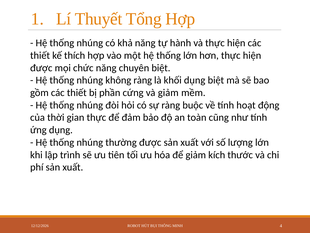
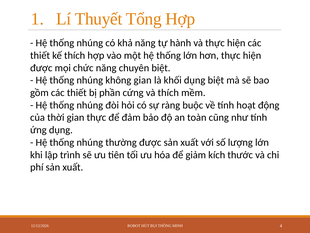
không ràng: ràng -> gian
và giảm: giảm -> thích
